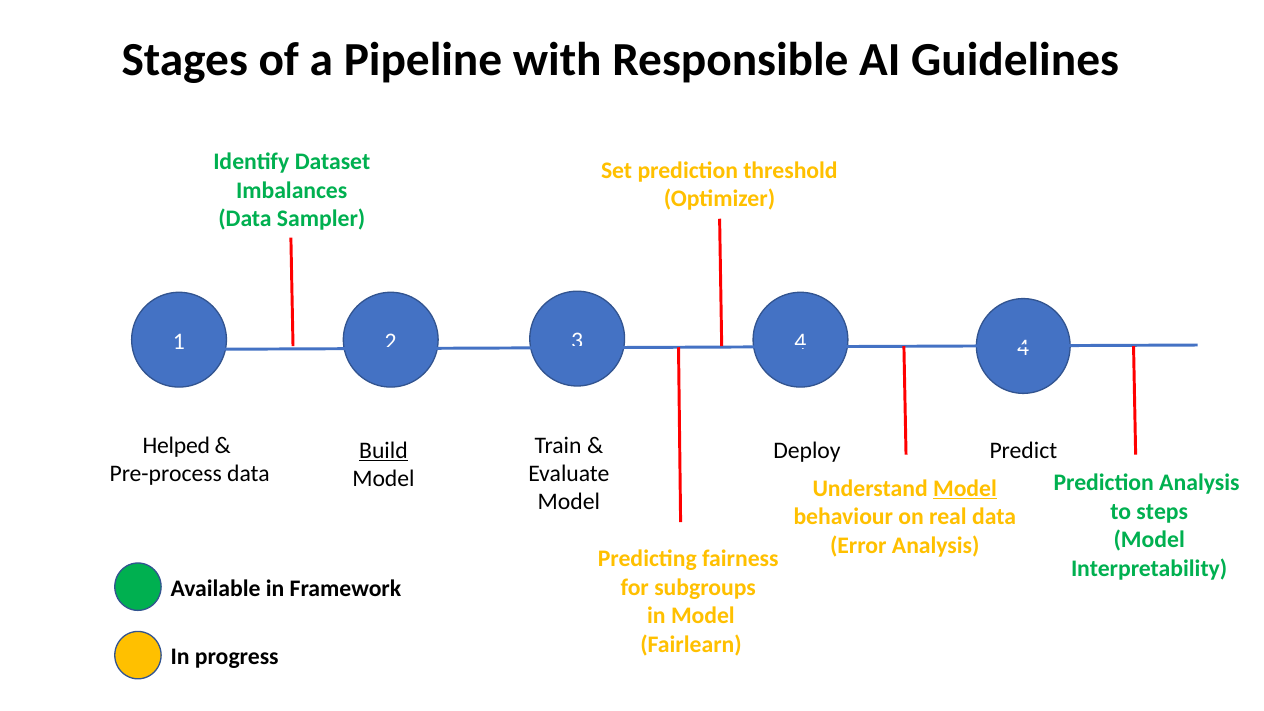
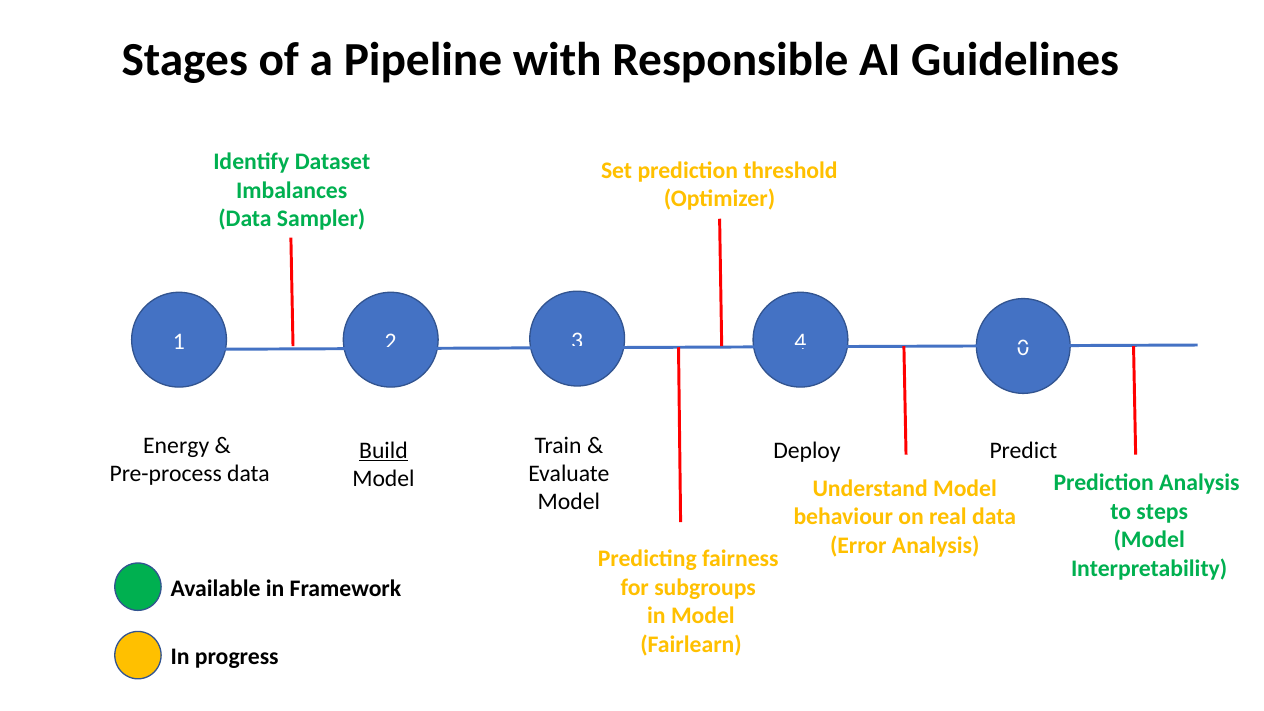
4 4: 4 -> 0
Helped: Helped -> Energy
Model at (965, 488) underline: present -> none
